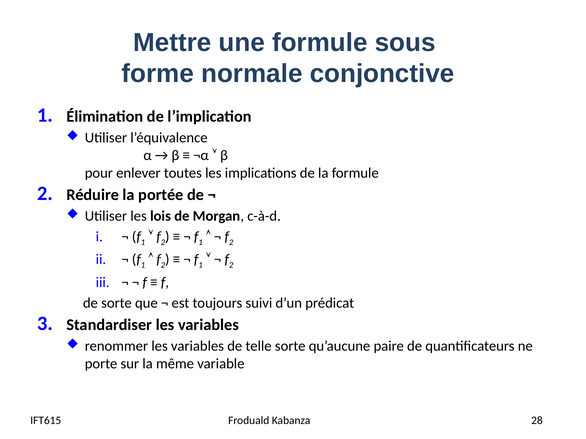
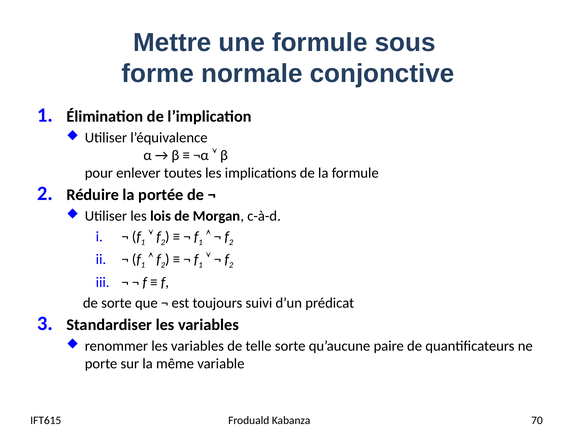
28: 28 -> 70
